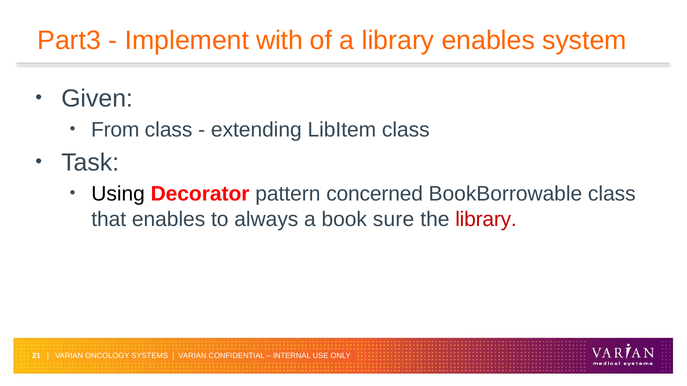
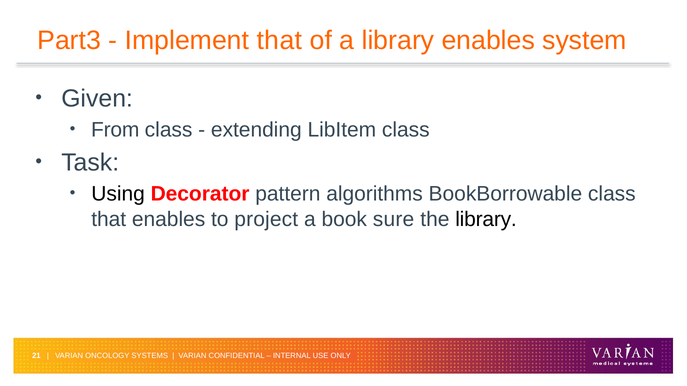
Implement with: with -> that
concerned: concerned -> algorithms
always: always -> project
library at (486, 219) colour: red -> black
